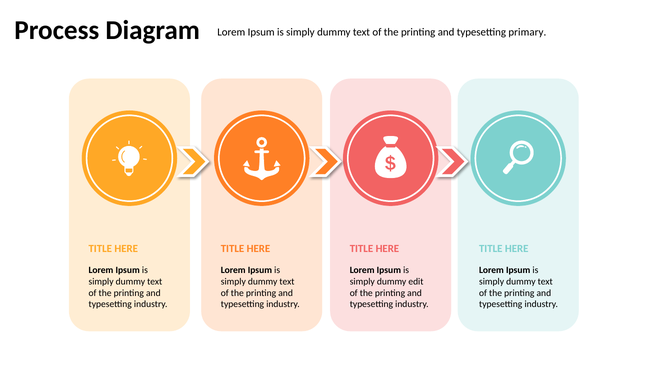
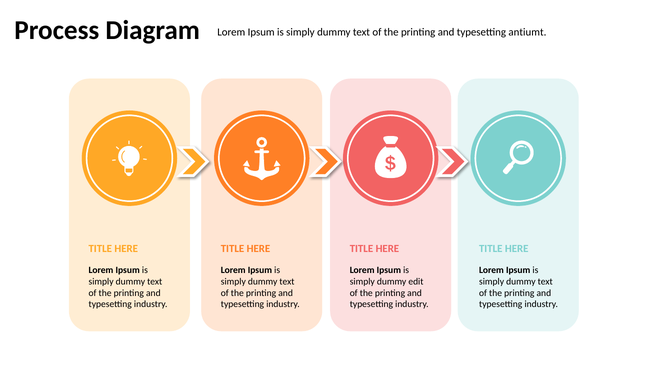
primary: primary -> antiumt
